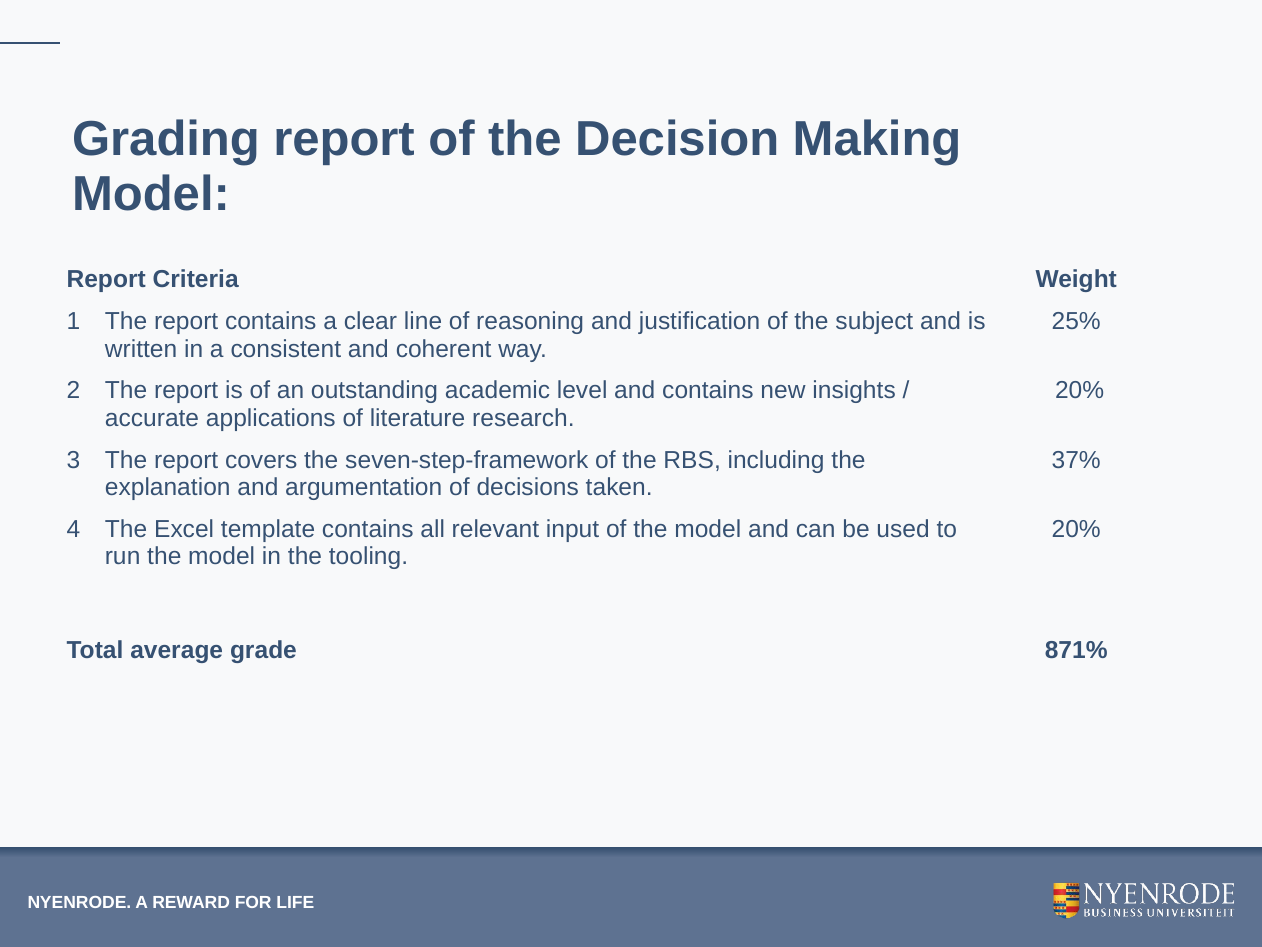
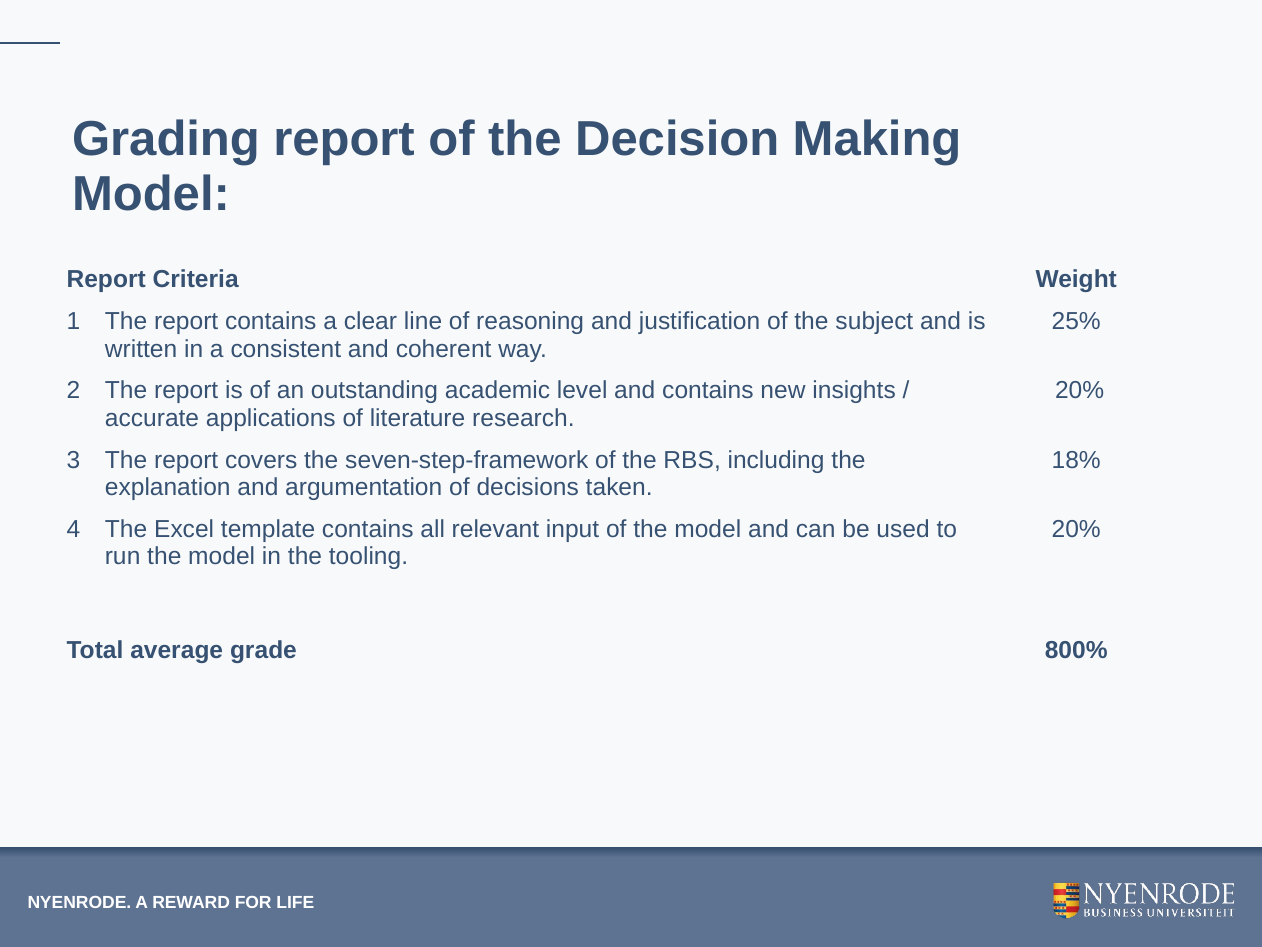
37%: 37% -> 18%
871%: 871% -> 800%
